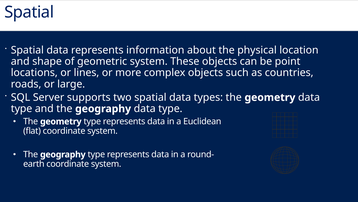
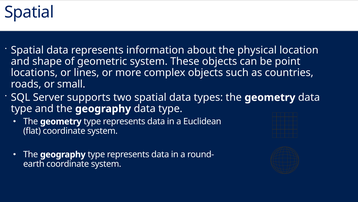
large: large -> small
